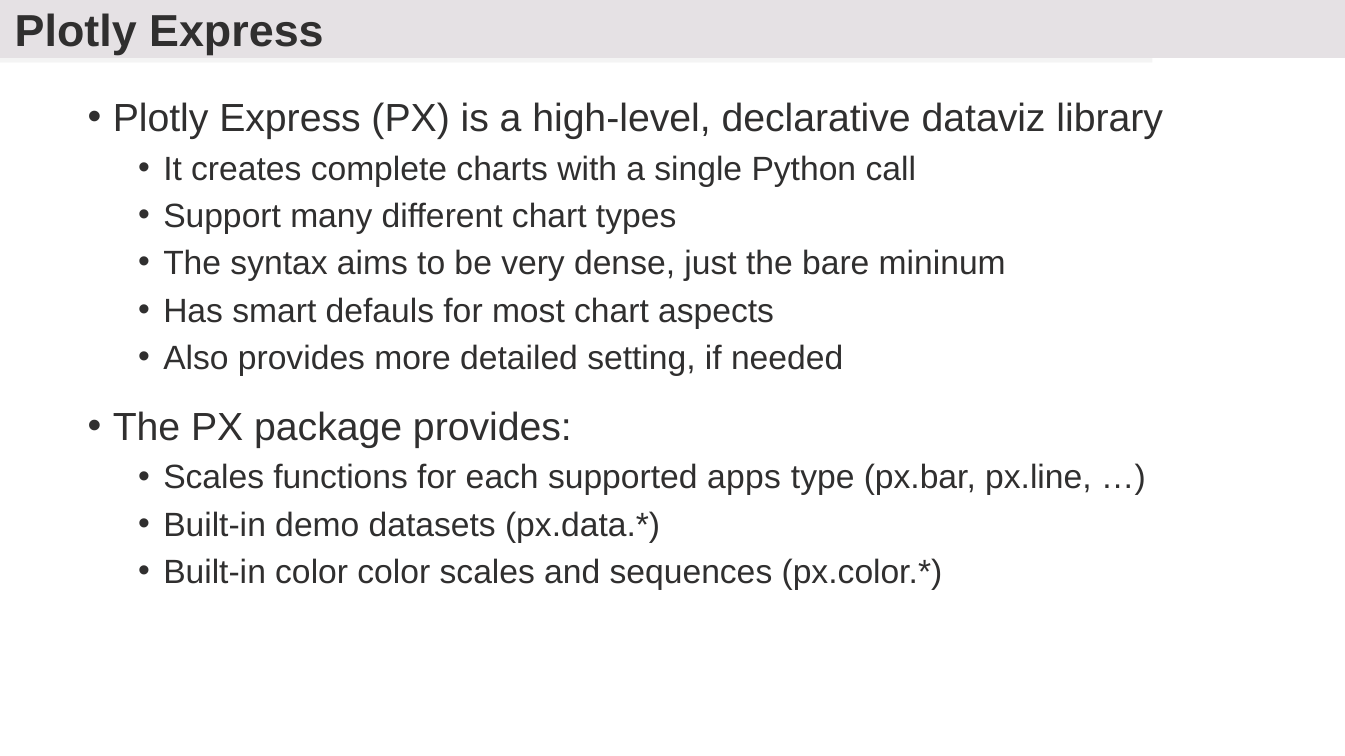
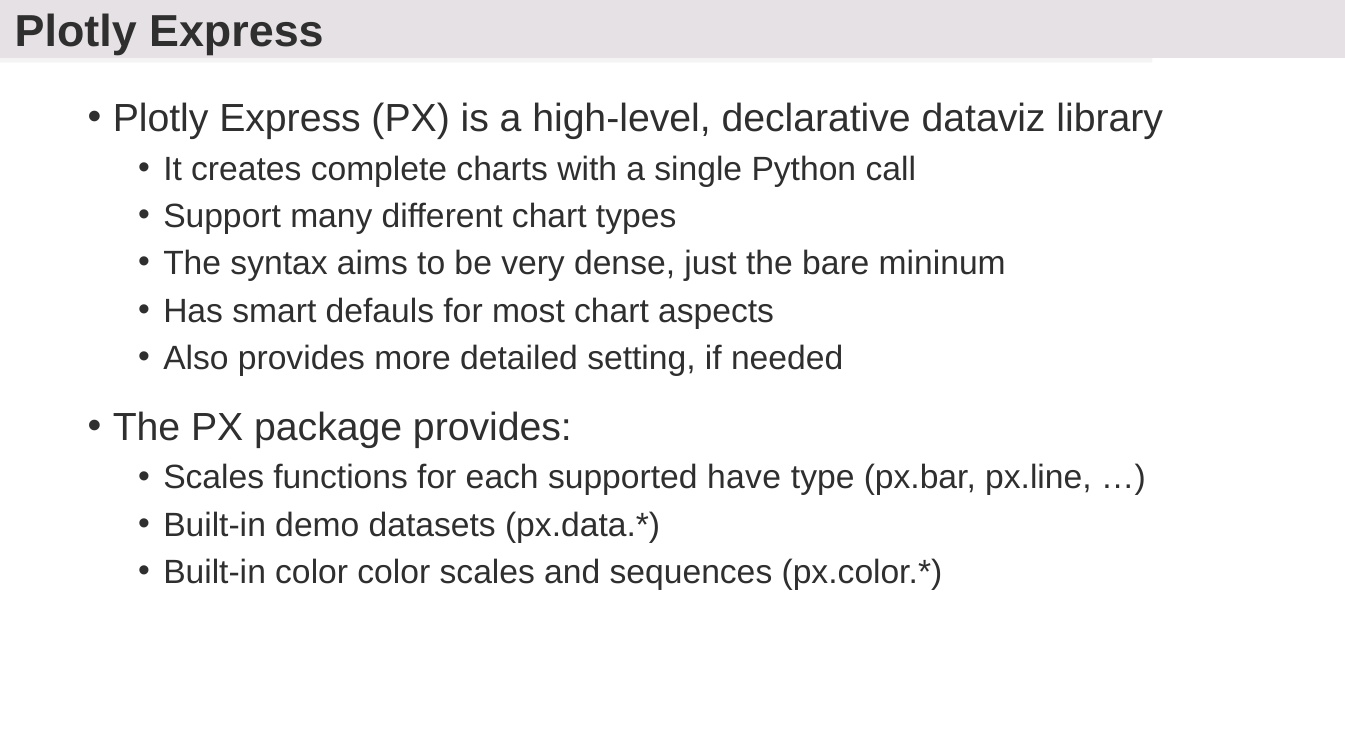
apps: apps -> have
